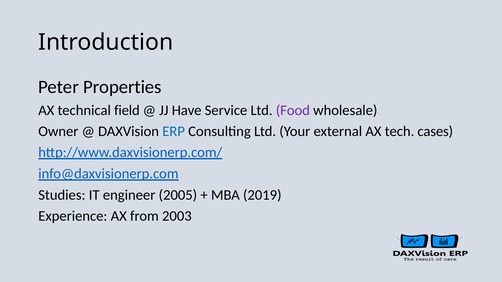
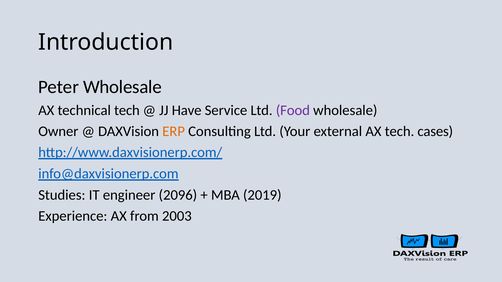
Peter Properties: Properties -> Wholesale
technical field: field -> tech
ERP colour: blue -> orange
2005: 2005 -> 2096
